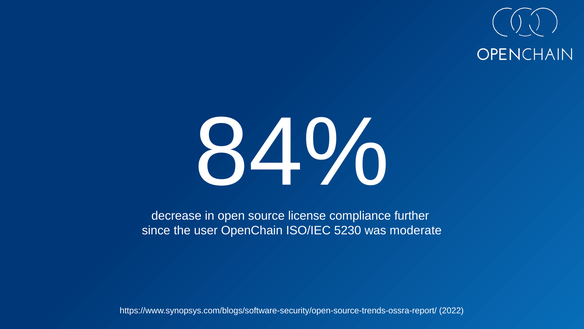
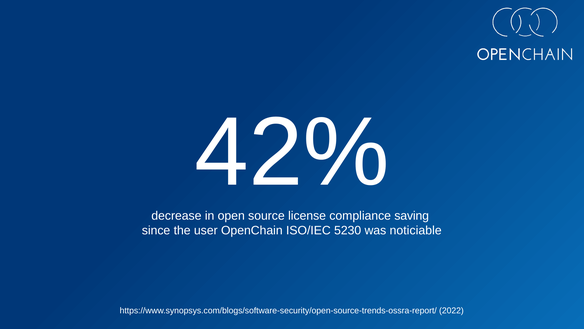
84%: 84% -> 42%
further: further -> saving
moderate: moderate -> noticiable
